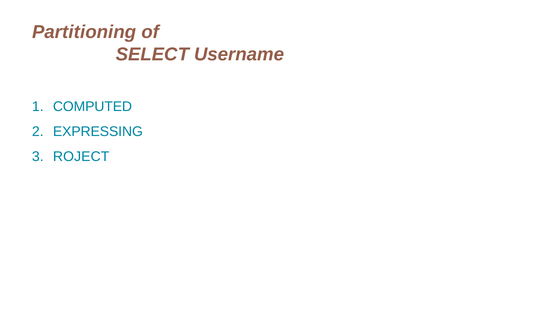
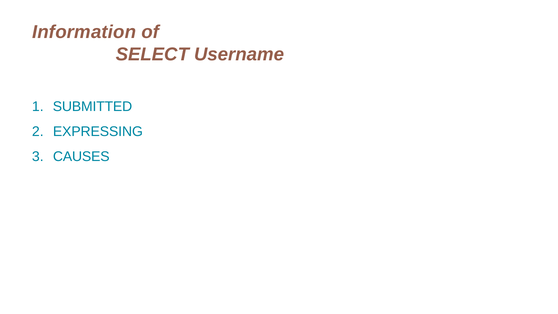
Partitioning: Partitioning -> Information
COMPUTED: COMPUTED -> SUBMITTED
ROJECT: ROJECT -> CAUSES
